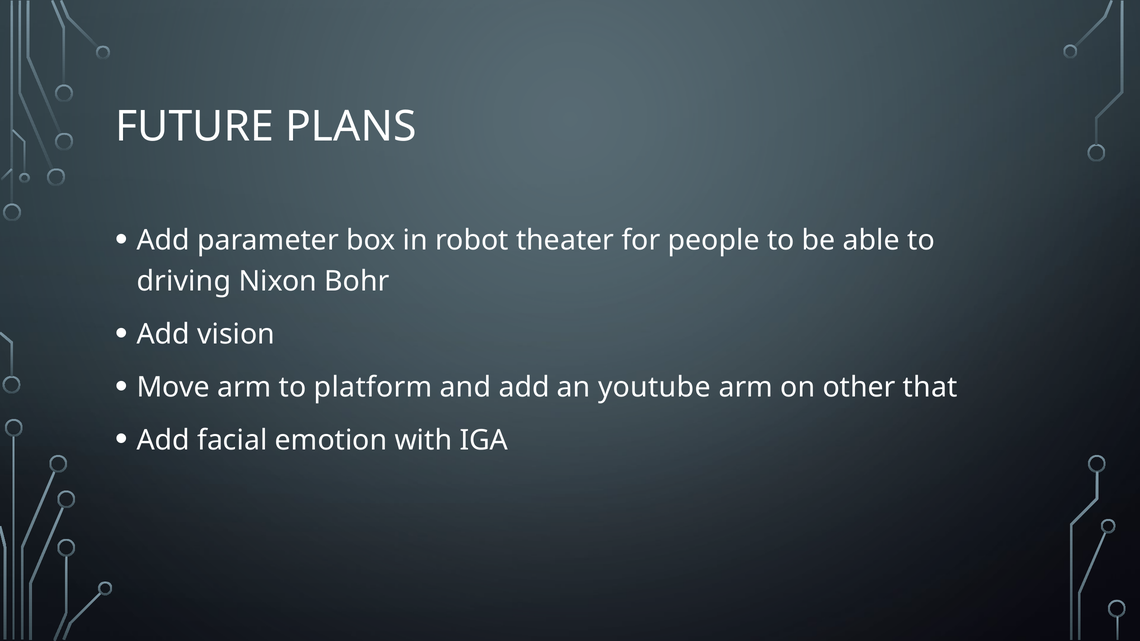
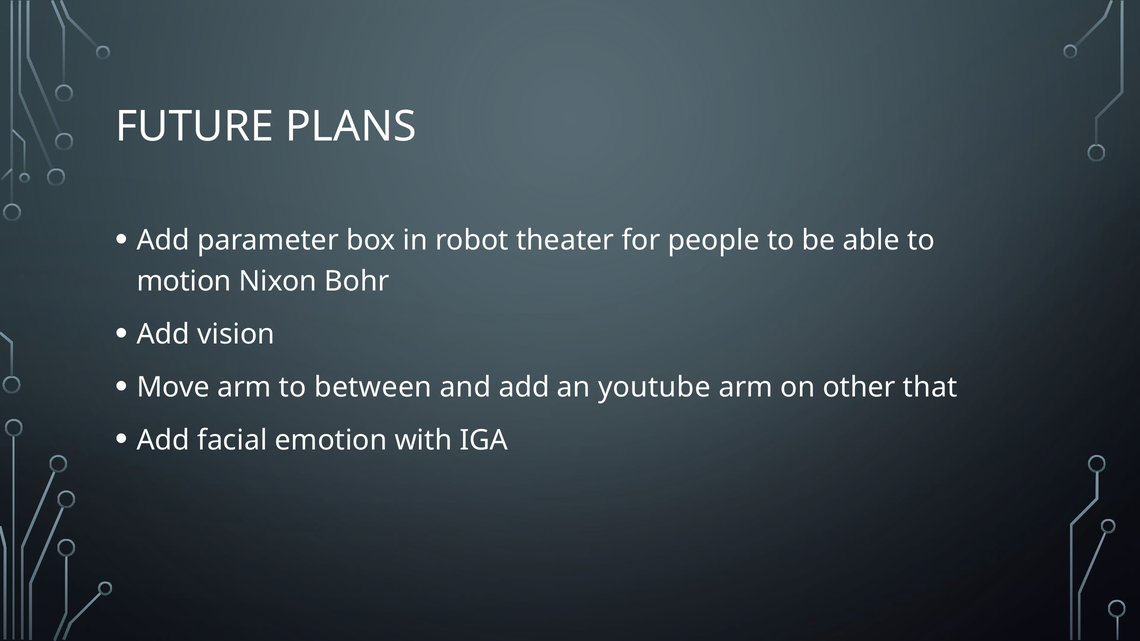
driving: driving -> motion
platform: platform -> between
